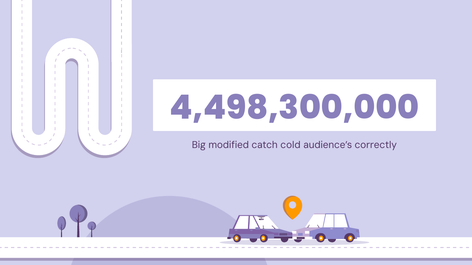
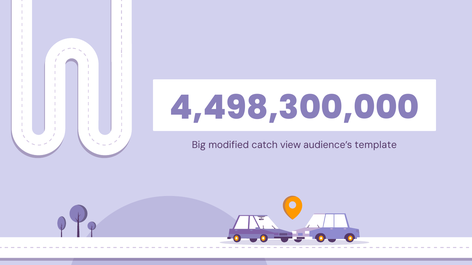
cold: cold -> view
correctly: correctly -> template
